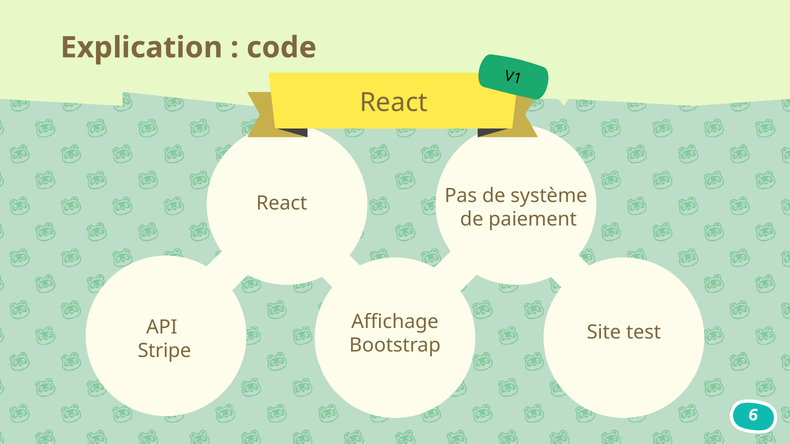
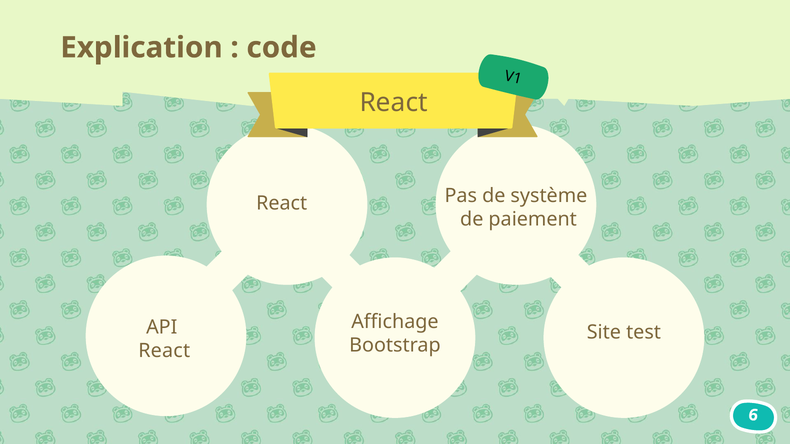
Stripe at (164, 351): Stripe -> React
